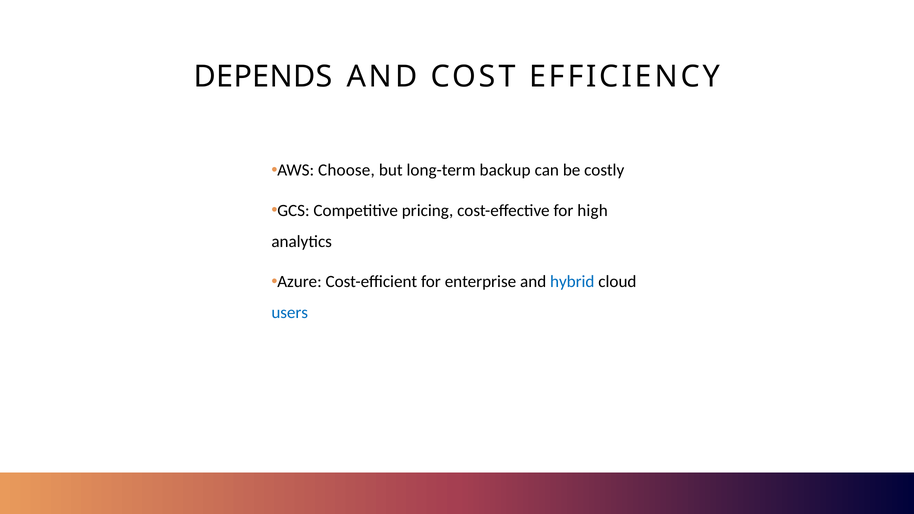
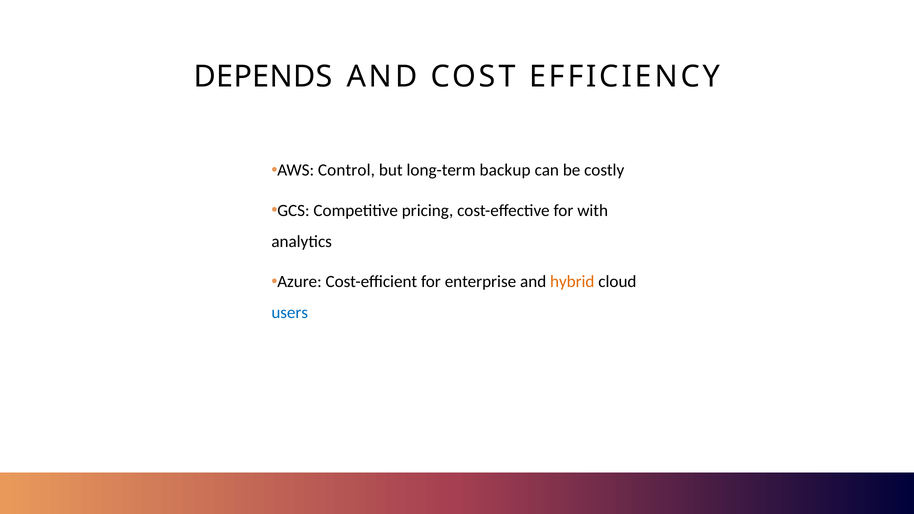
Choose: Choose -> Control
high: high -> with
hybrid colour: blue -> orange
